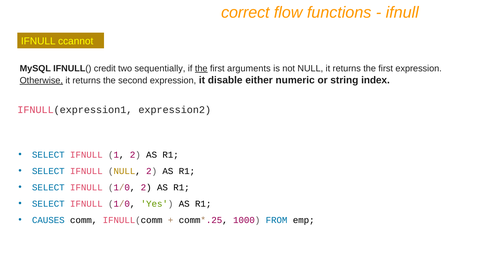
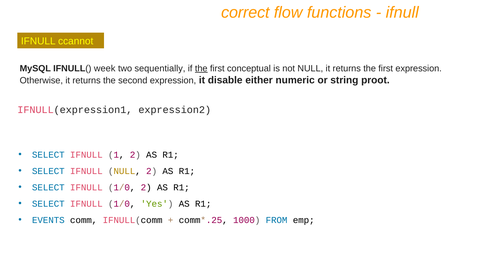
credit: credit -> week
arguments: arguments -> conceptual
Otherwise underline: present -> none
index: index -> proot
CAUSES: CAUSES -> EVENTS
